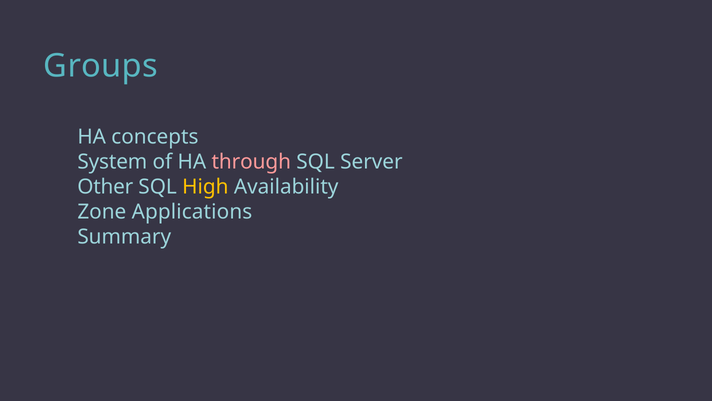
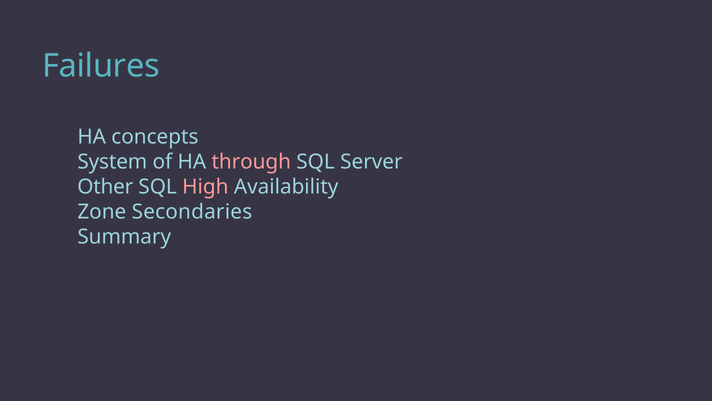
Groups: Groups -> Failures
High colour: yellow -> pink
Applications: Applications -> Secondaries
